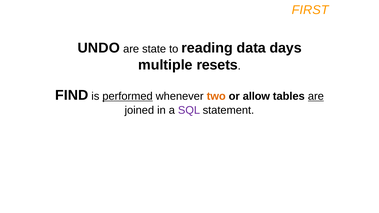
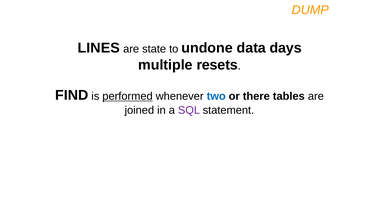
FIRST: FIRST -> DUMP
UNDO: UNDO -> LINES
reading: reading -> undone
two colour: orange -> blue
allow: allow -> there
are at (316, 96) underline: present -> none
